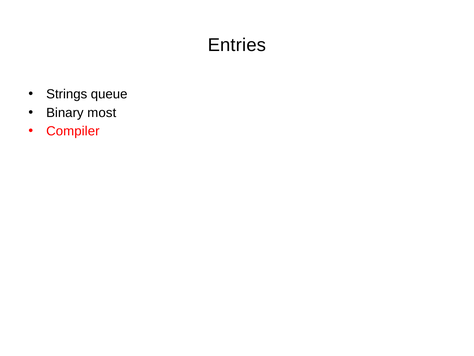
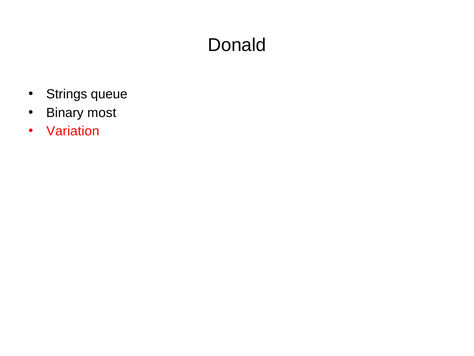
Entries: Entries -> Donald
Compiler: Compiler -> Variation
